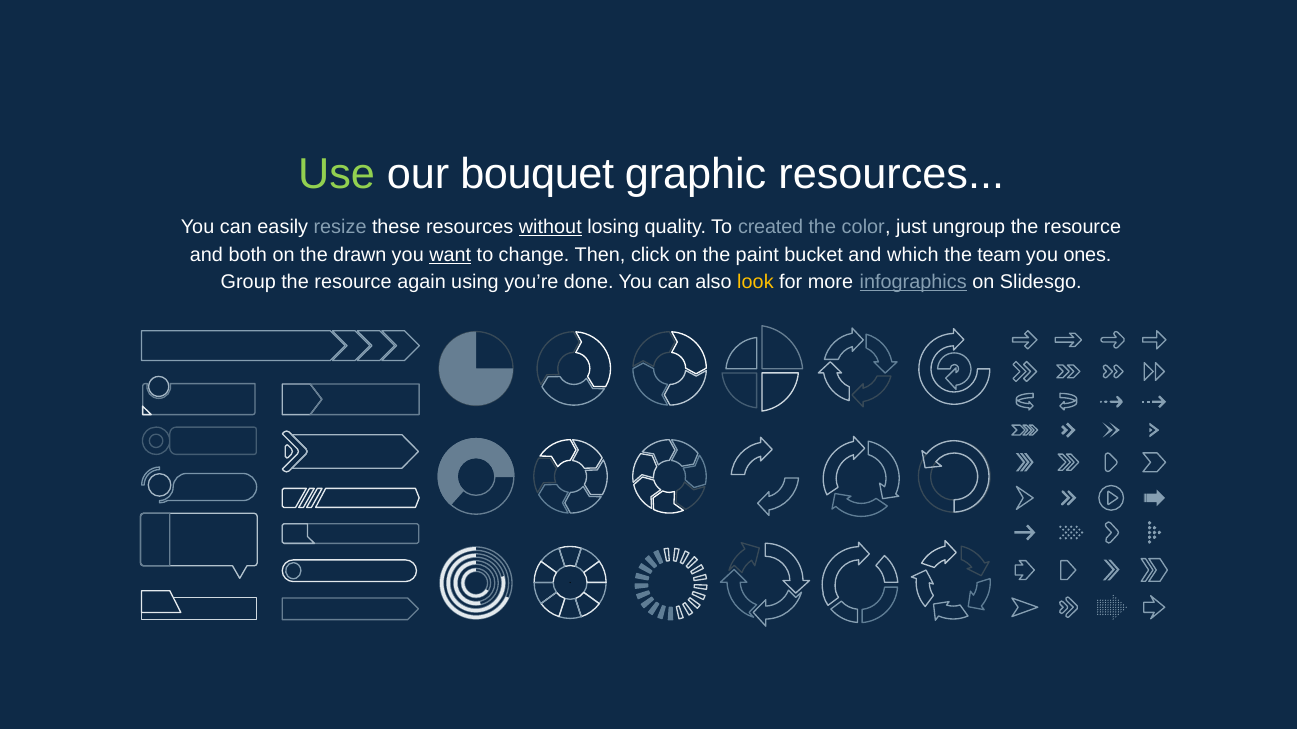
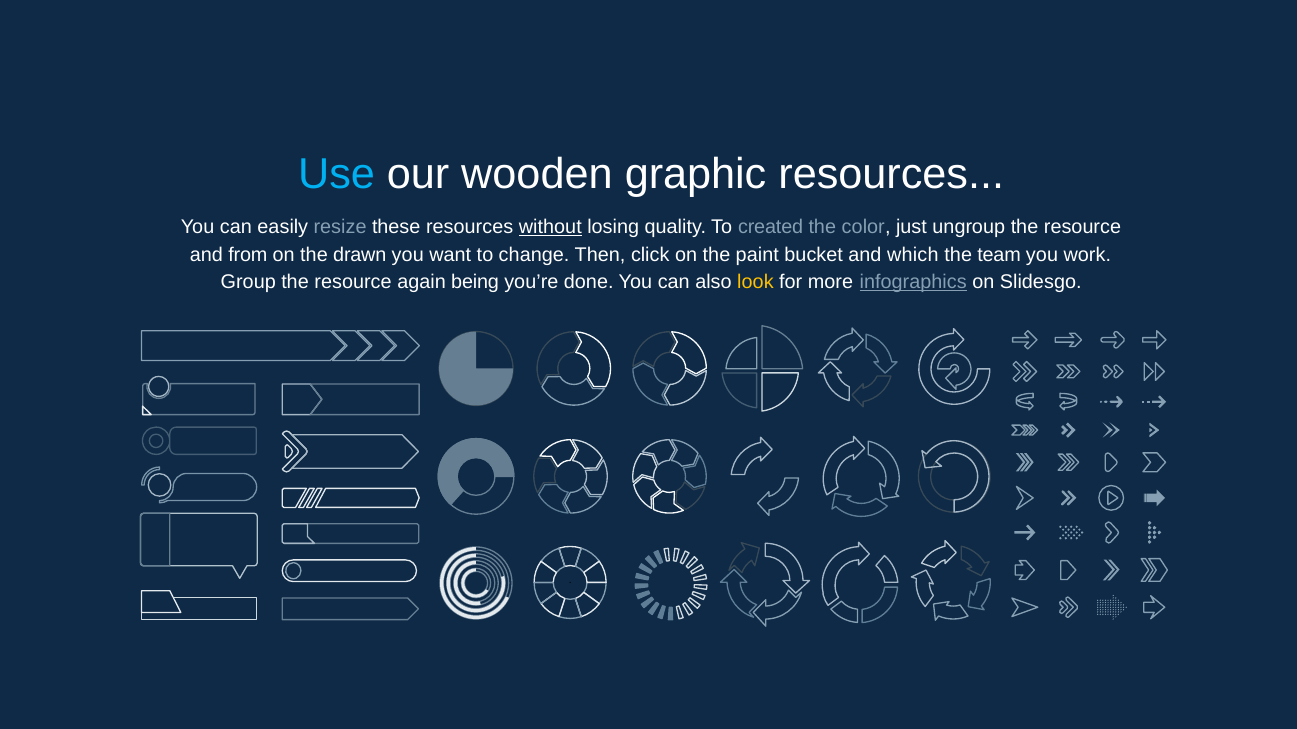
Use colour: light green -> light blue
bouquet: bouquet -> wooden
both: both -> from
want underline: present -> none
ones: ones -> work
using: using -> being
